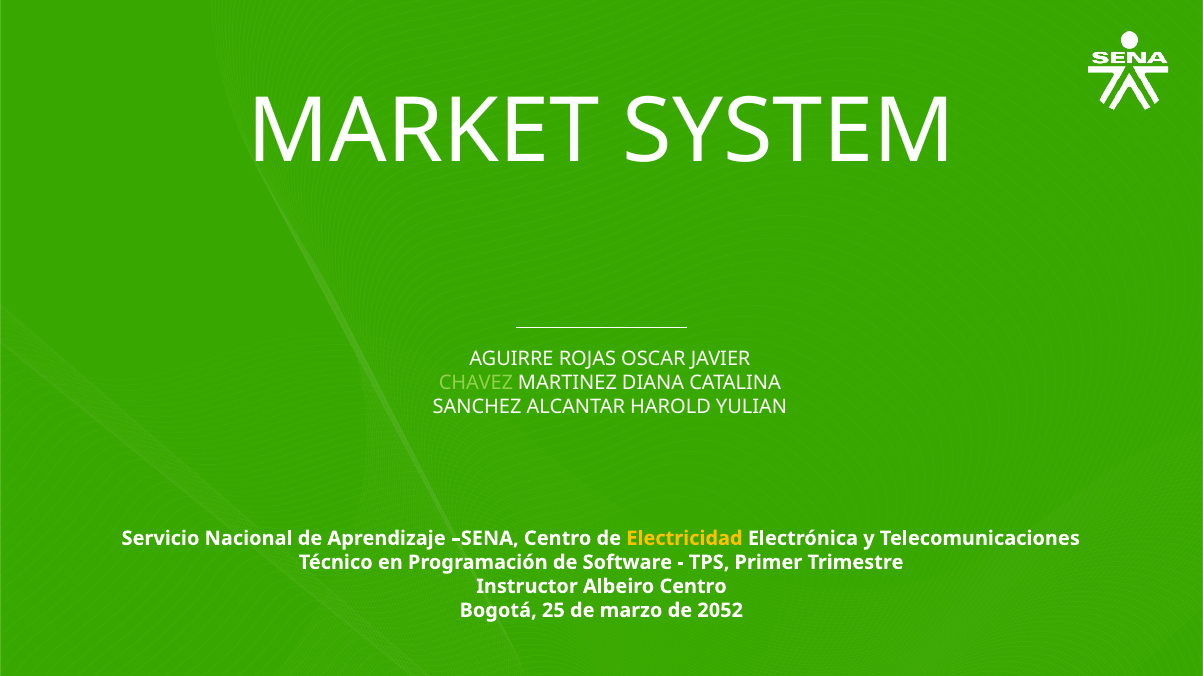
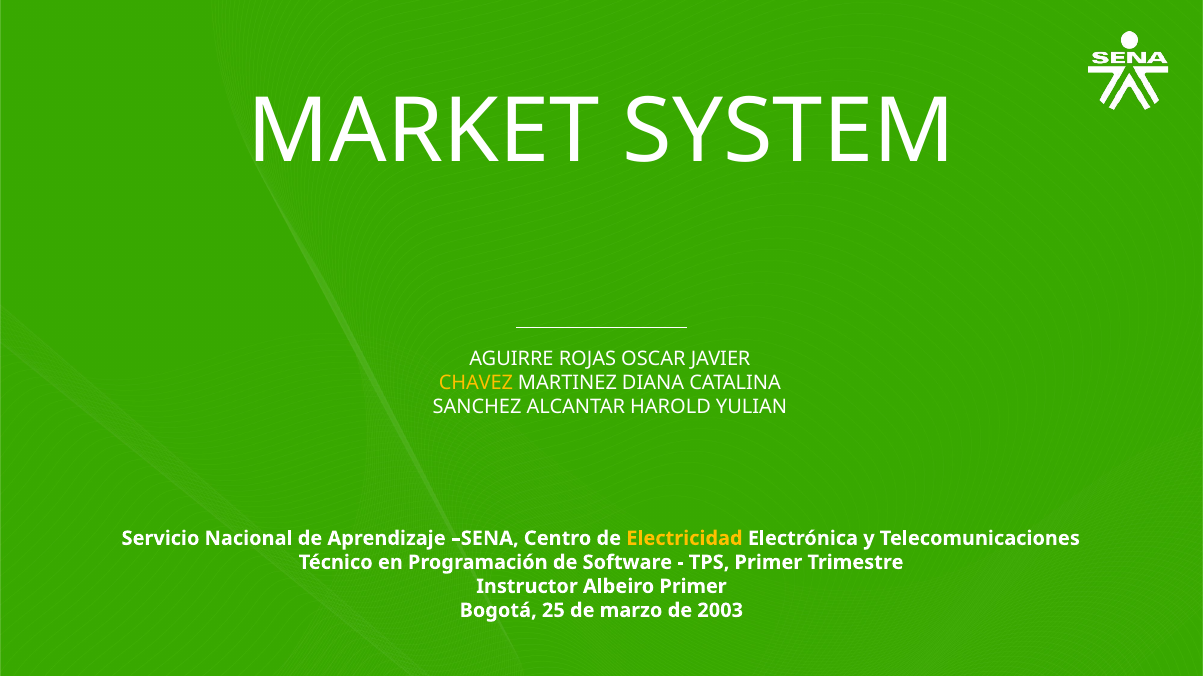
CHAVEZ colour: light green -> yellow
Albeiro Centro: Centro -> Primer
2052: 2052 -> 2003
